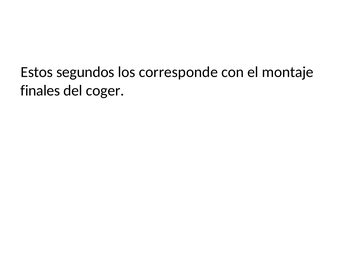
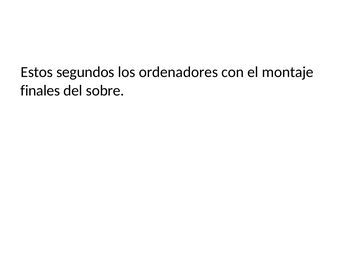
corresponde: corresponde -> ordenadores
coger: coger -> sobre
